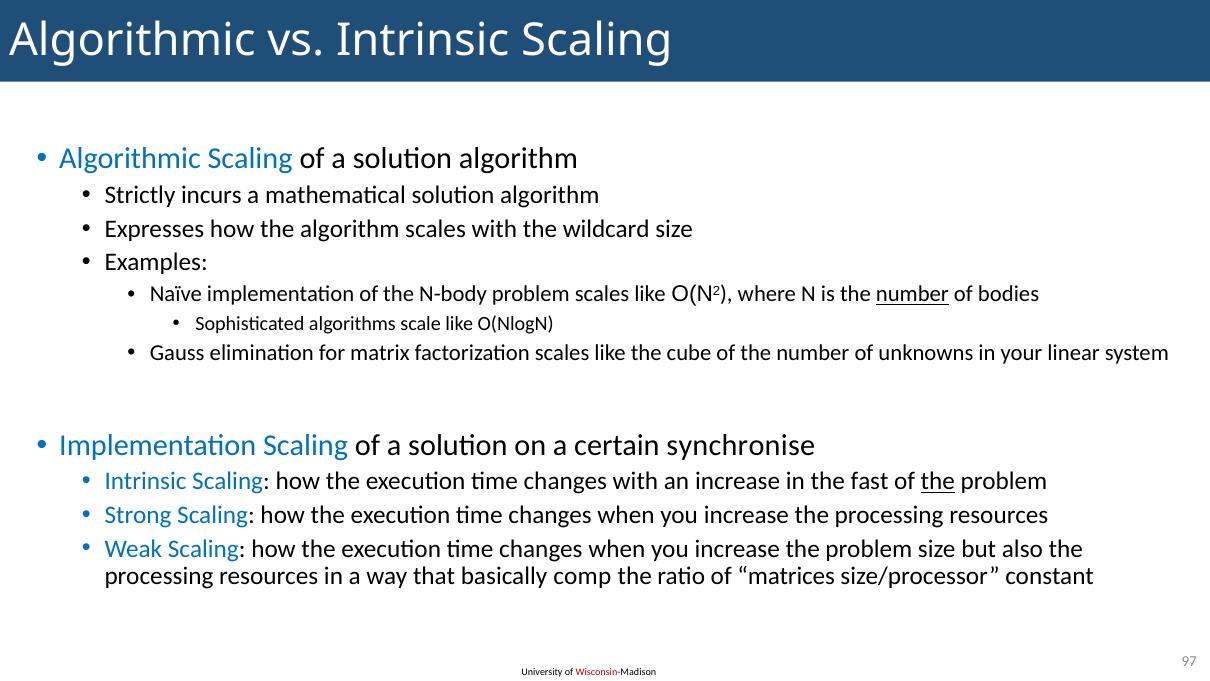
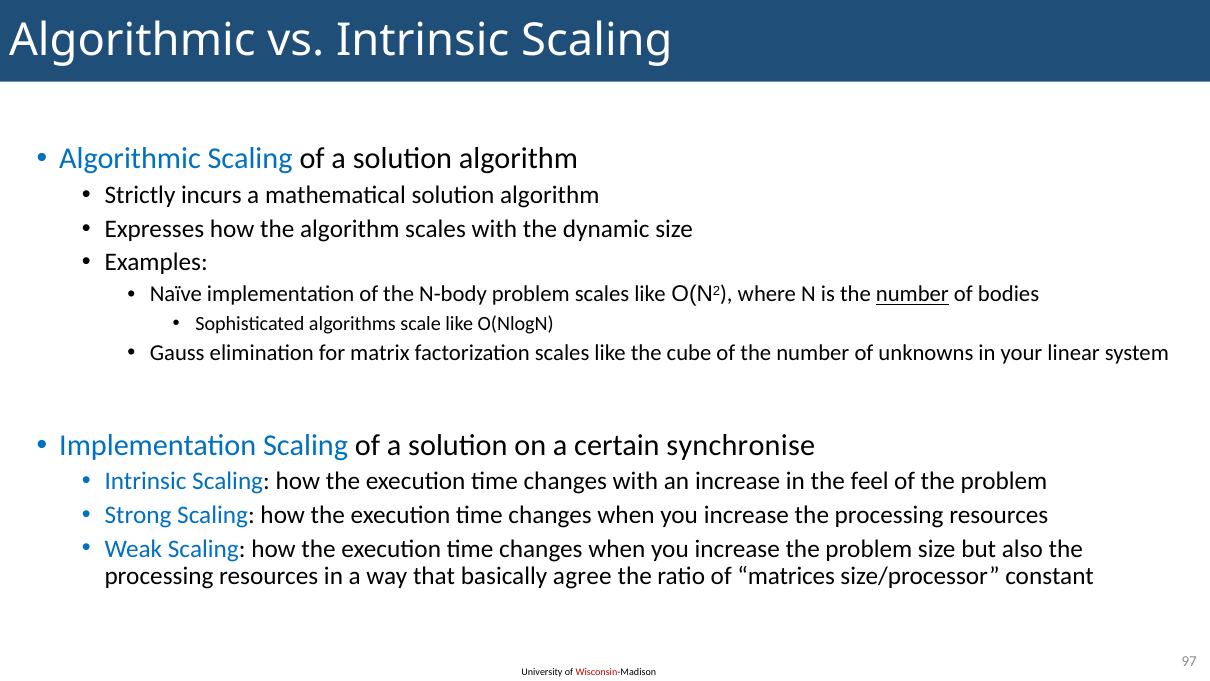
wildcard: wildcard -> dynamic
fast: fast -> feel
the at (938, 481) underline: present -> none
comp: comp -> agree
